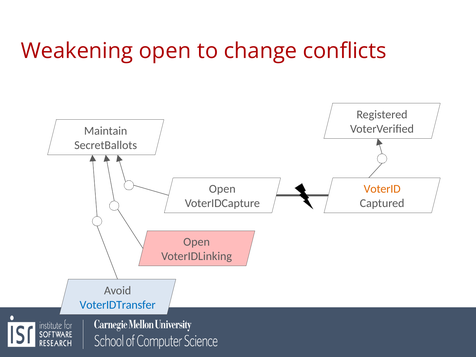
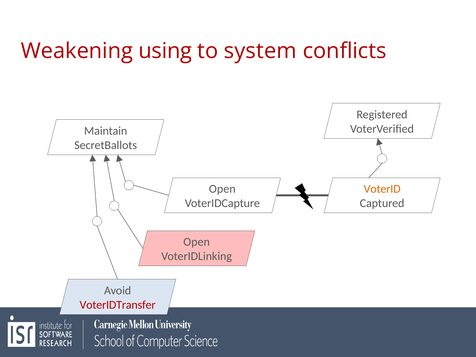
Weakening open: open -> using
change: change -> system
VoterIDTransfer colour: blue -> red
